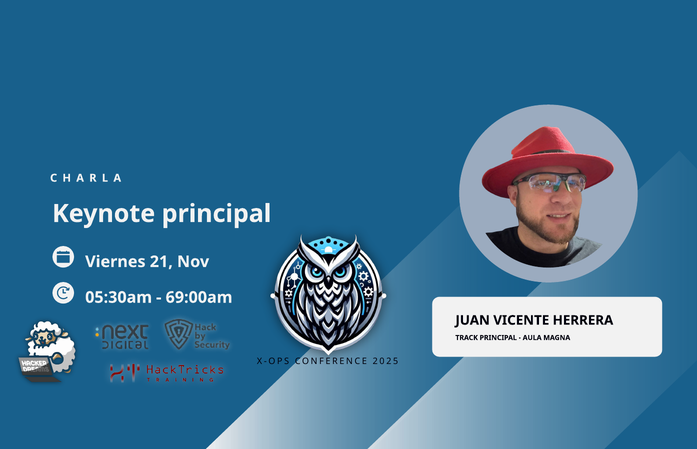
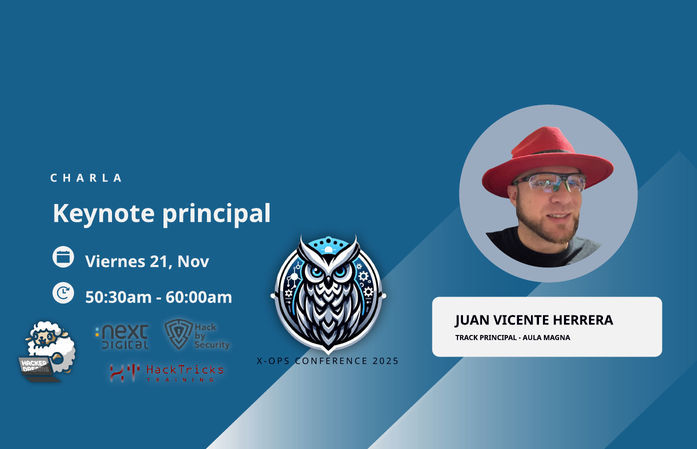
05:30am: 05:30am -> 50:30am
69:00am: 69:00am -> 60:00am
